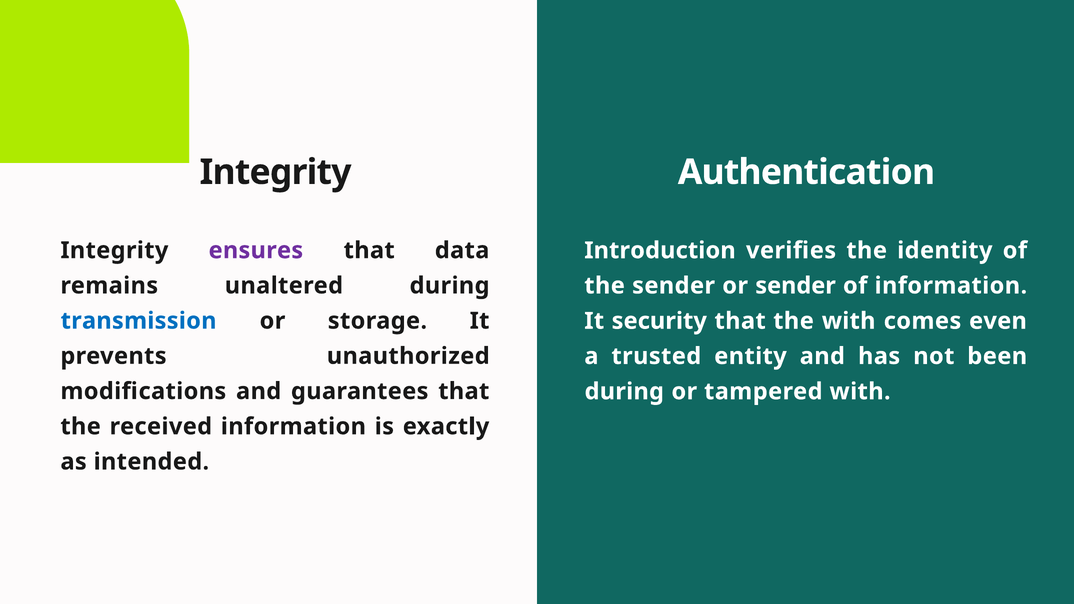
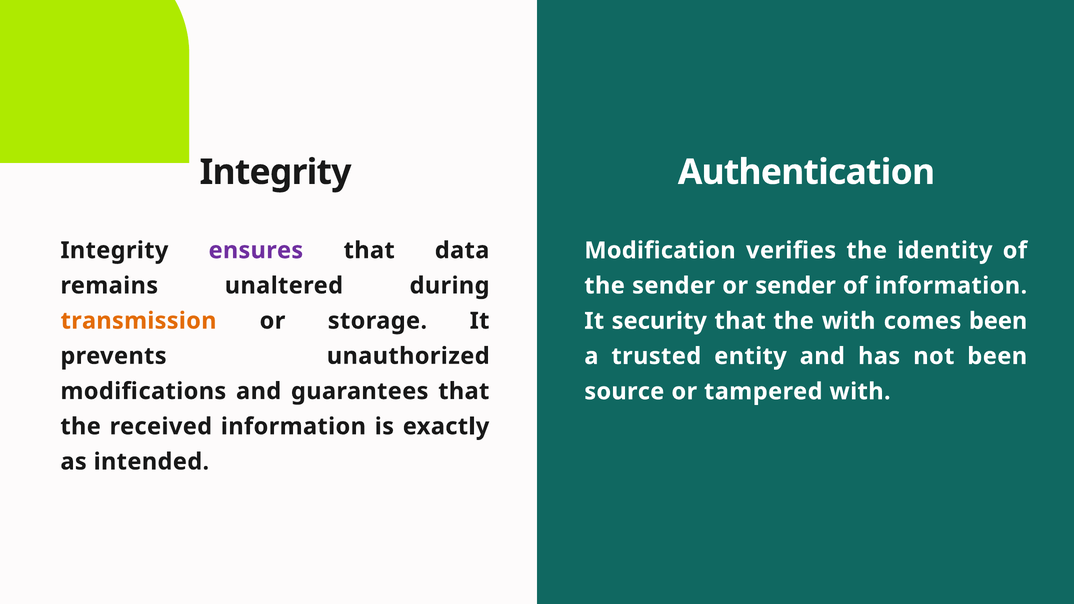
Introduction: Introduction -> Modification
transmission colour: blue -> orange
comes even: even -> been
during at (624, 392): during -> source
